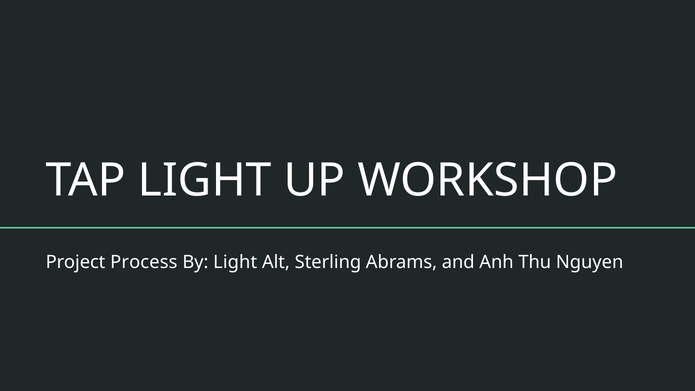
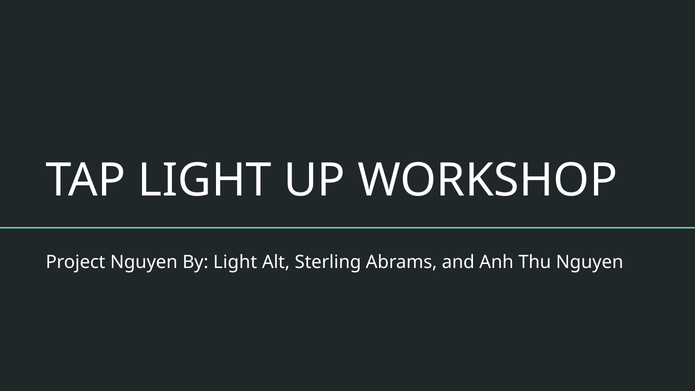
Project Process: Process -> Nguyen
